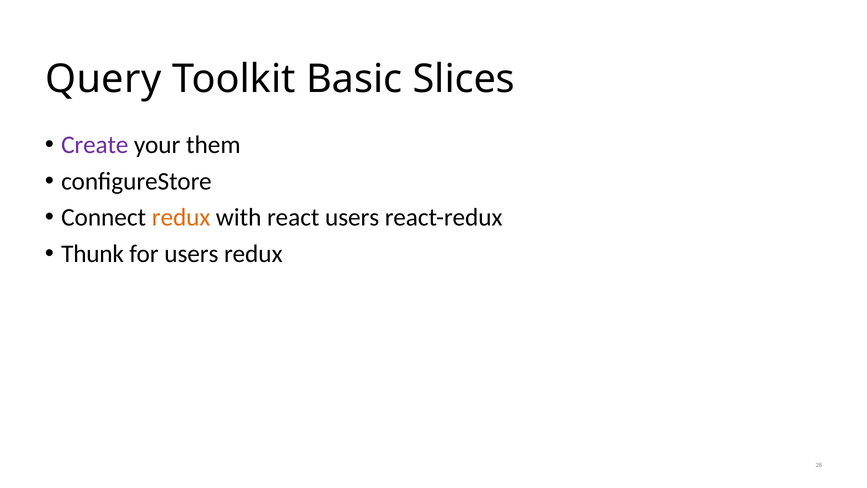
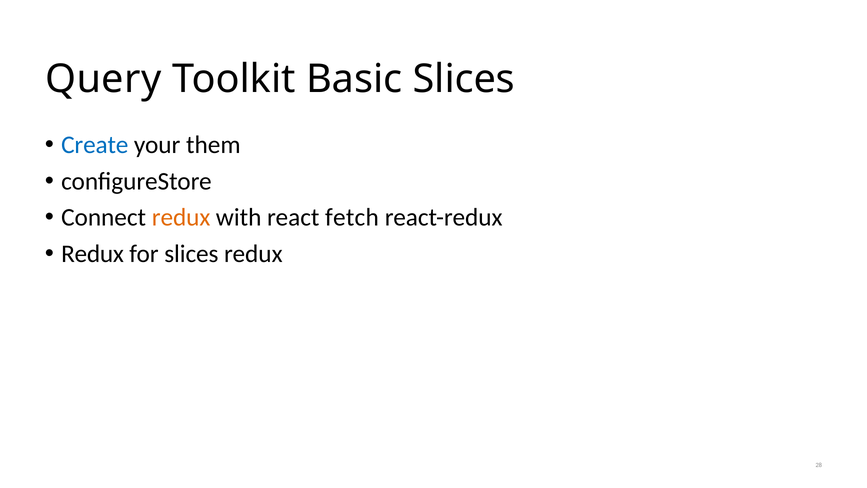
Create colour: purple -> blue
react users: users -> fetch
Thunk at (93, 254): Thunk -> Redux
for users: users -> slices
